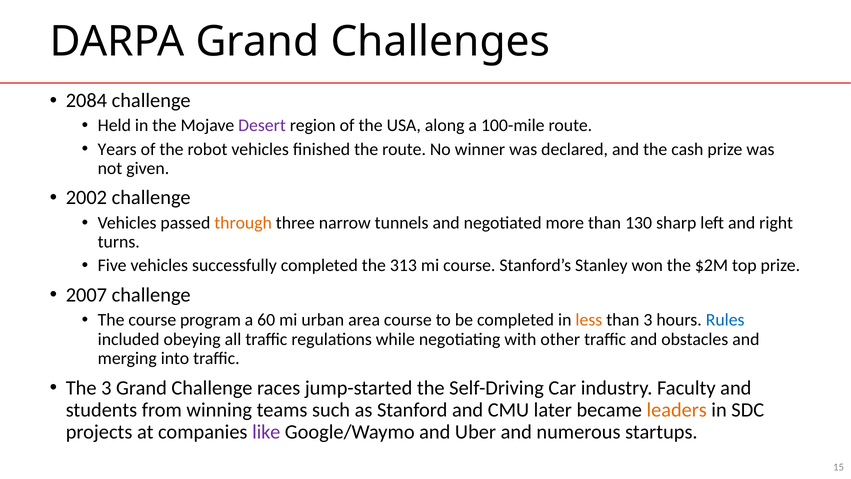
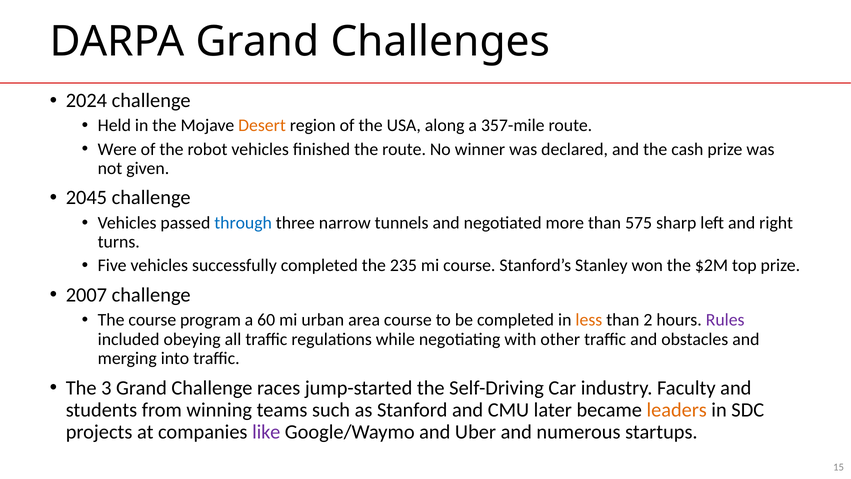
2084: 2084 -> 2024
Desert colour: purple -> orange
100-mile: 100-mile -> 357-mile
Years: Years -> Were
2002: 2002 -> 2045
through colour: orange -> blue
130: 130 -> 575
313: 313 -> 235
than 3: 3 -> 2
Rules colour: blue -> purple
